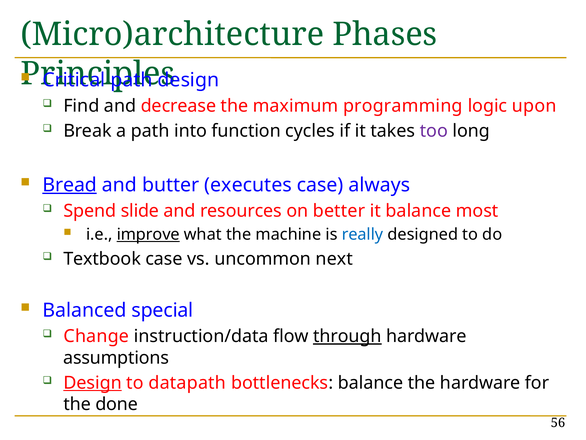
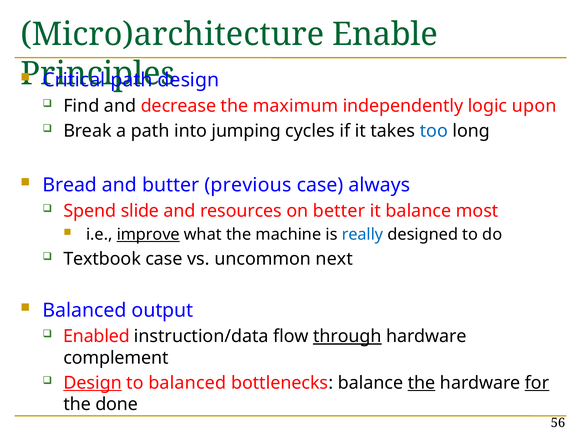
Phases: Phases -> Enable
programming: programming -> independently
function: function -> jumping
too colour: purple -> blue
Bread underline: present -> none
executes: executes -> previous
special: special -> output
Change: Change -> Enabled
assumptions: assumptions -> complement
to datapath: datapath -> balanced
the at (422, 382) underline: none -> present
for underline: none -> present
